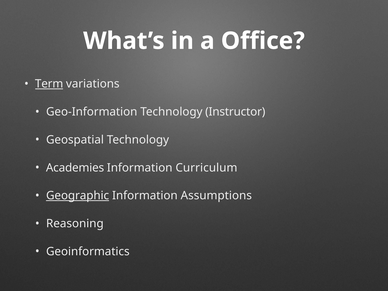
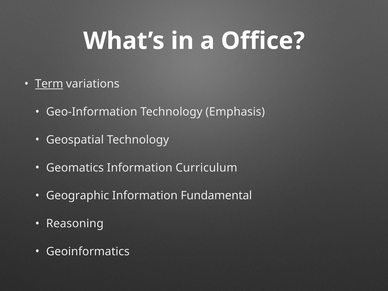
Instructor: Instructor -> Emphasis
Academies: Academies -> Geomatics
Geographic underline: present -> none
Assumptions: Assumptions -> Fundamental
